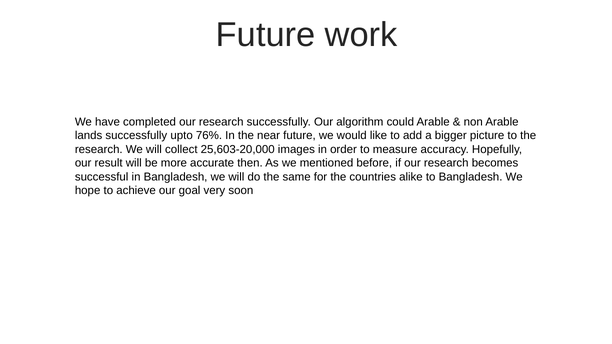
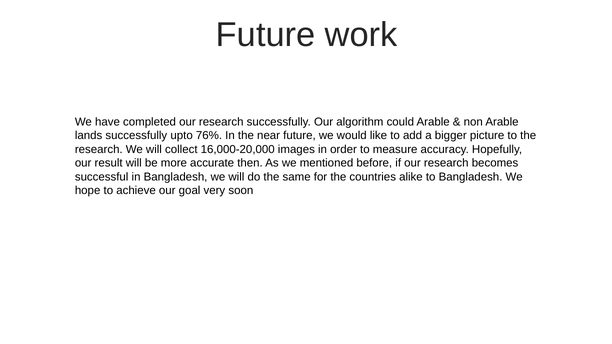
25,603-20,000: 25,603-20,000 -> 16,000-20,000
